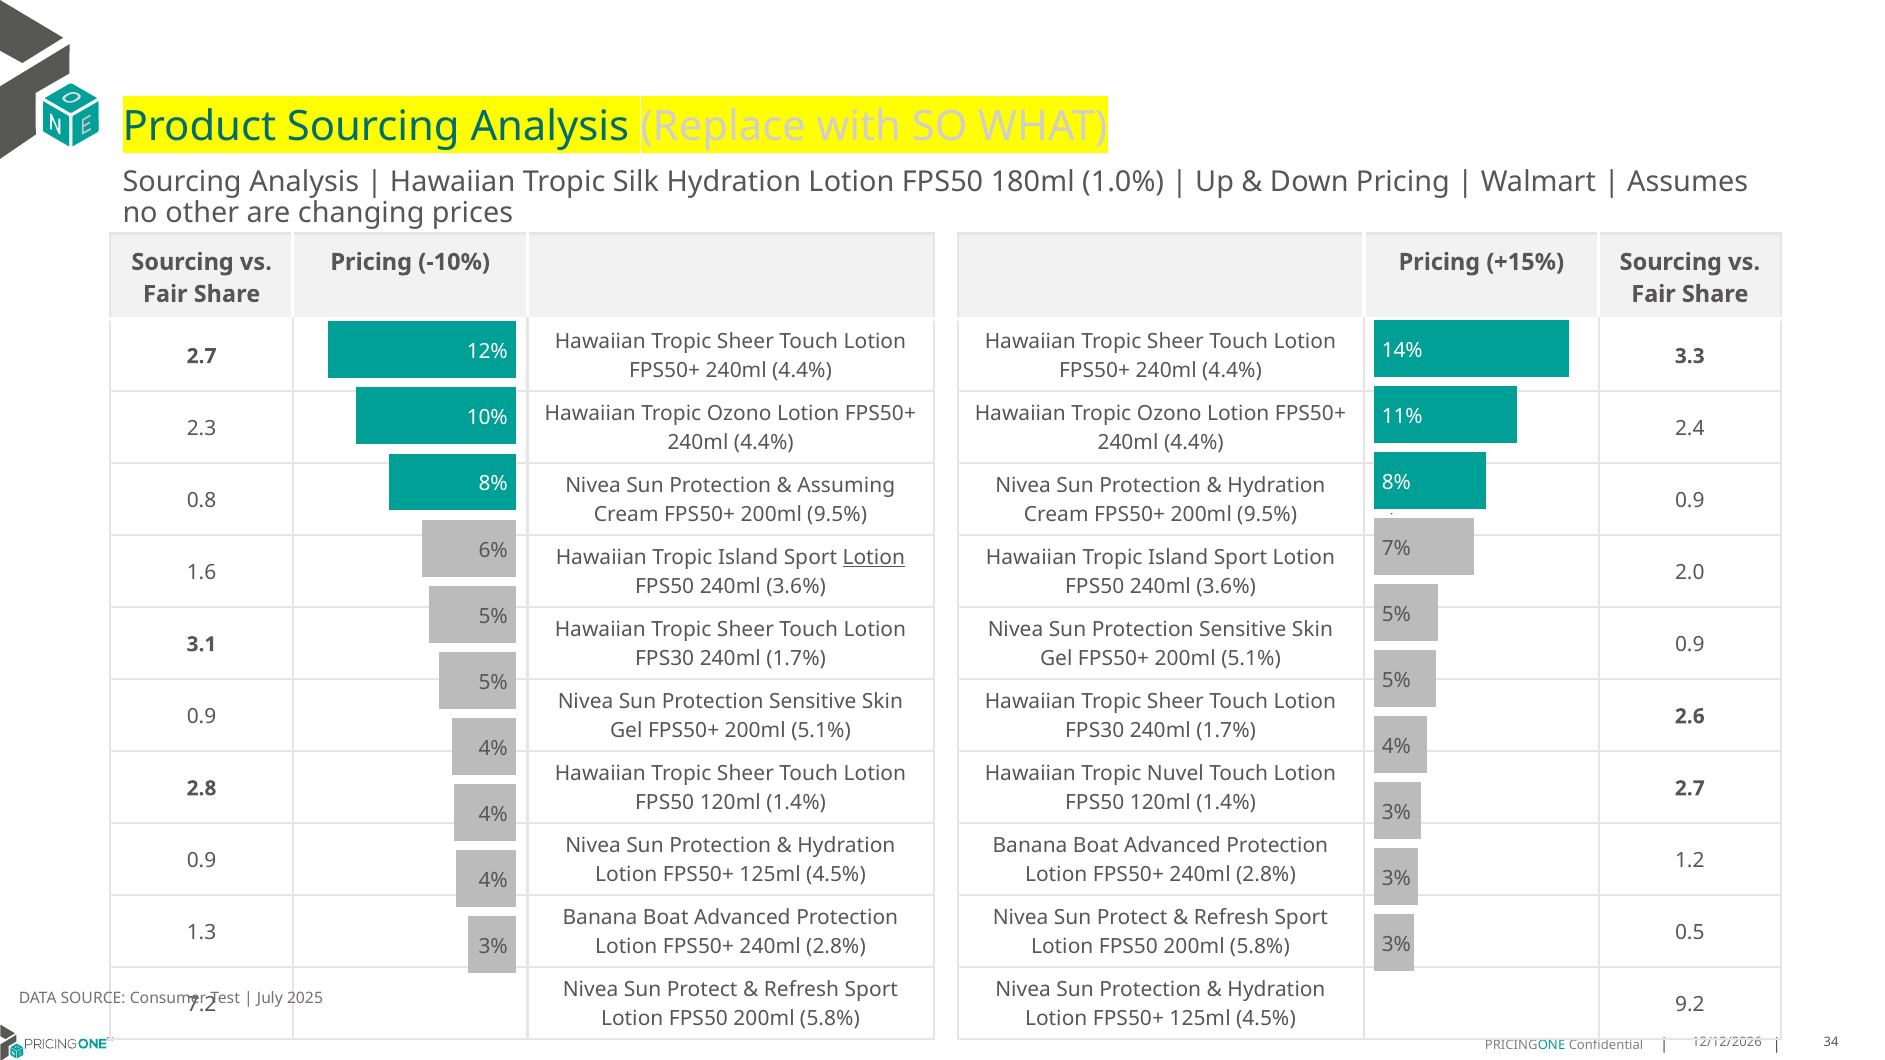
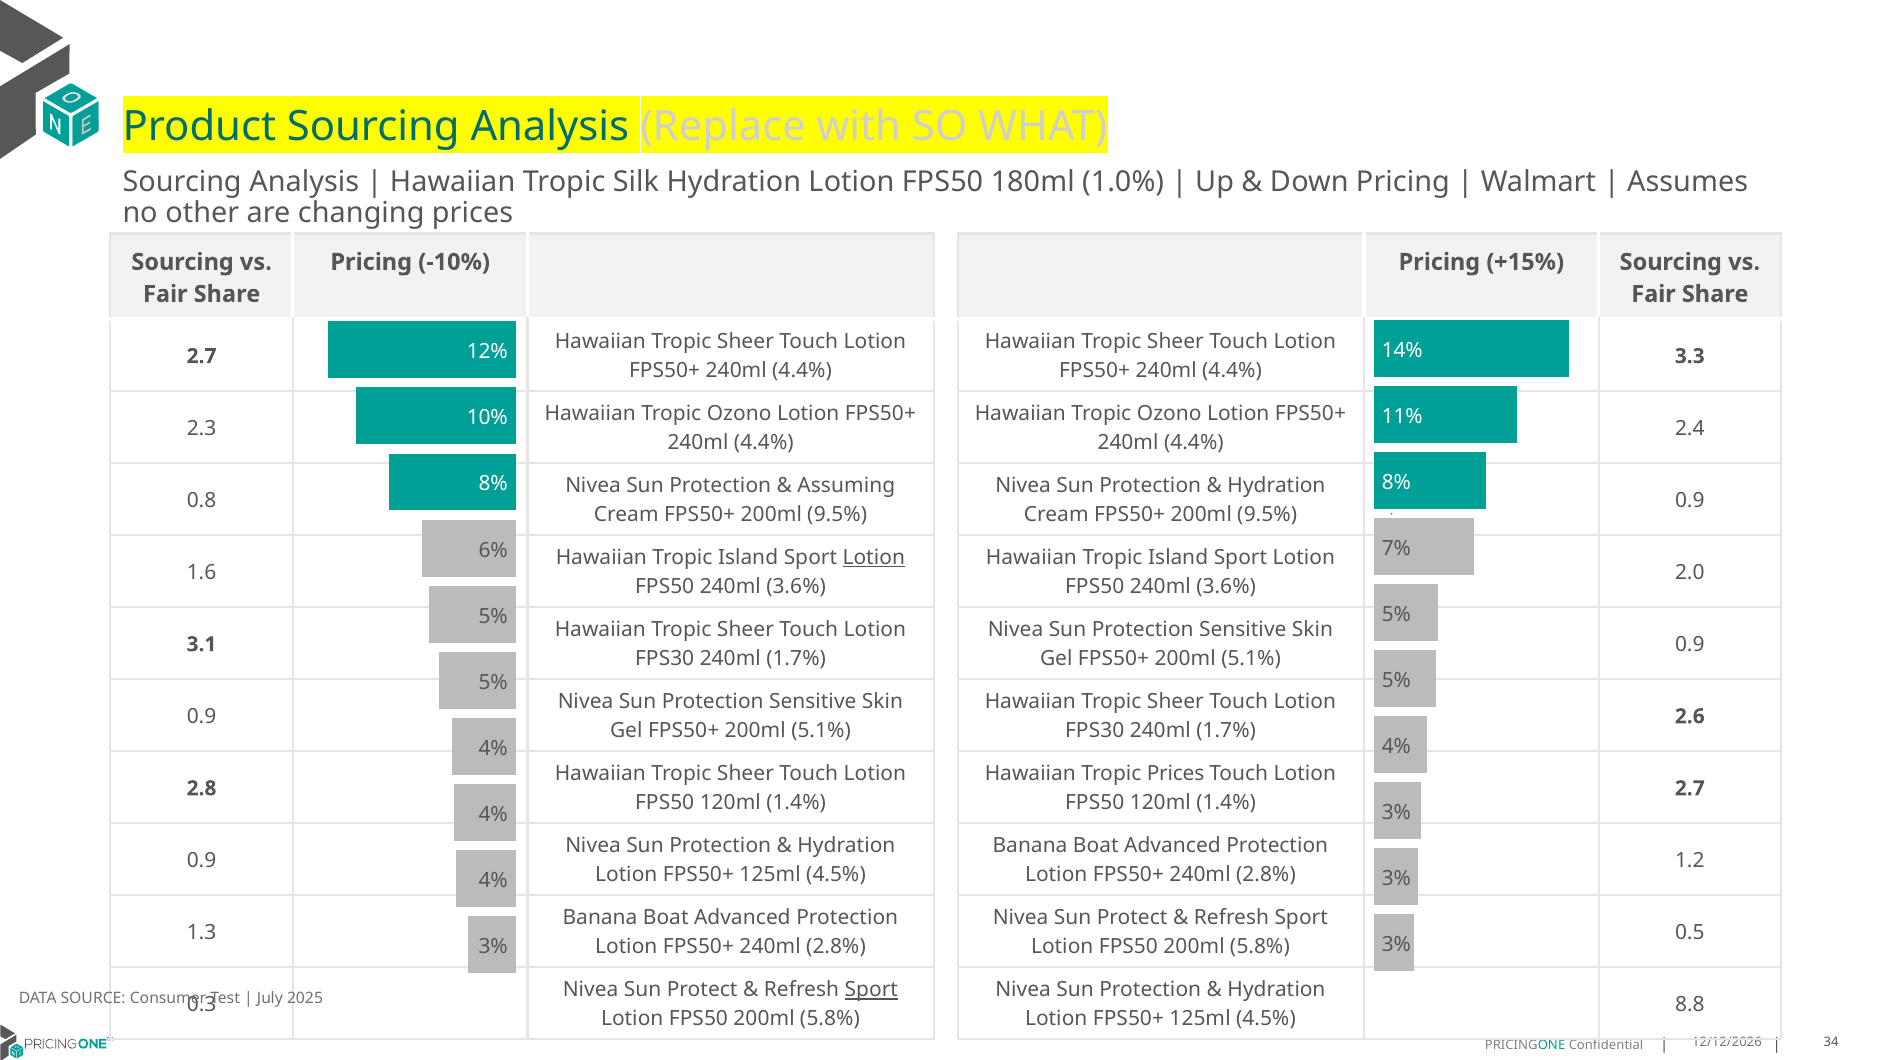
Tropic Nuvel: Nuvel -> Prices
Sport at (871, 990) underline: none -> present
7.2: 7.2 -> 0.3
9.2: 9.2 -> 8.8
